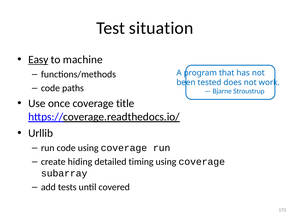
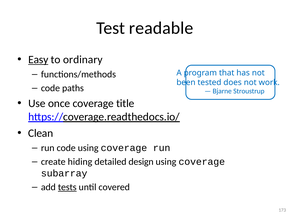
situation: situation -> readable
machine: machine -> ordinary
Urllib: Urllib -> Clean
timing: timing -> design
tests underline: none -> present
